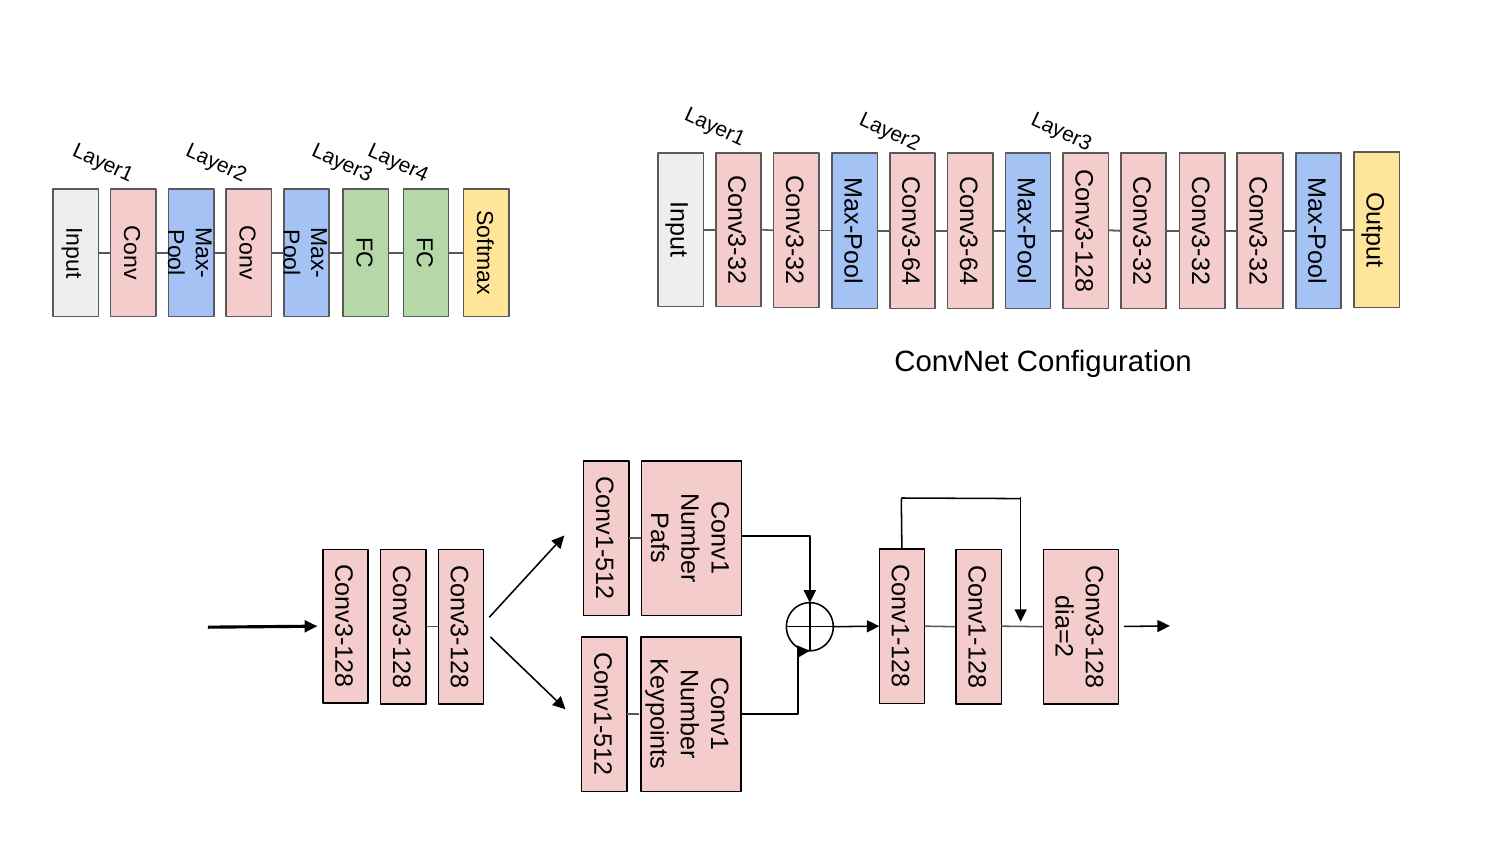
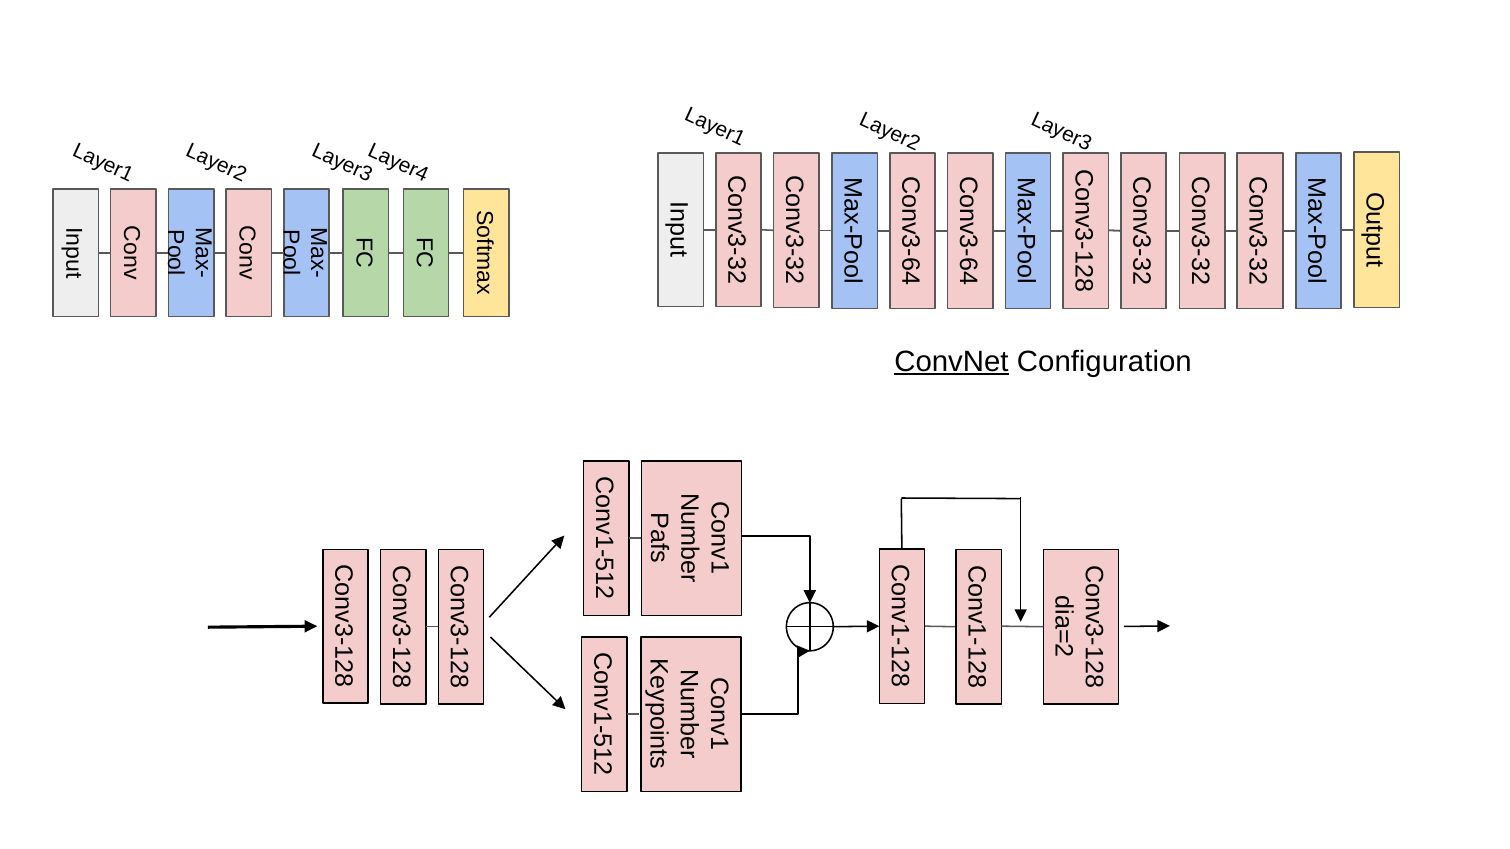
ConvNet underline: none -> present
